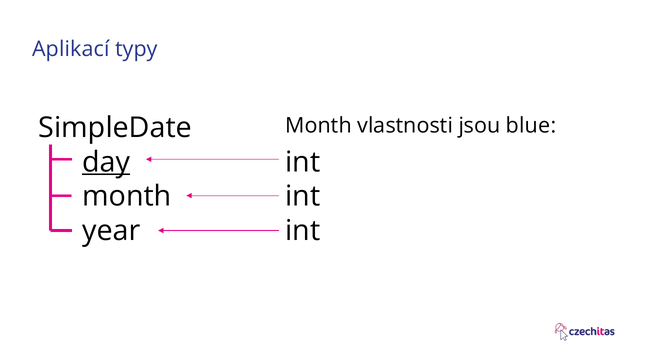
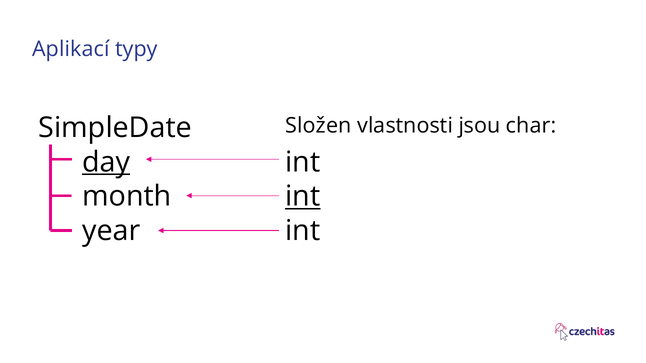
Month at (319, 126): Month -> Složen
blue: blue -> char
int at (303, 197) underline: none -> present
